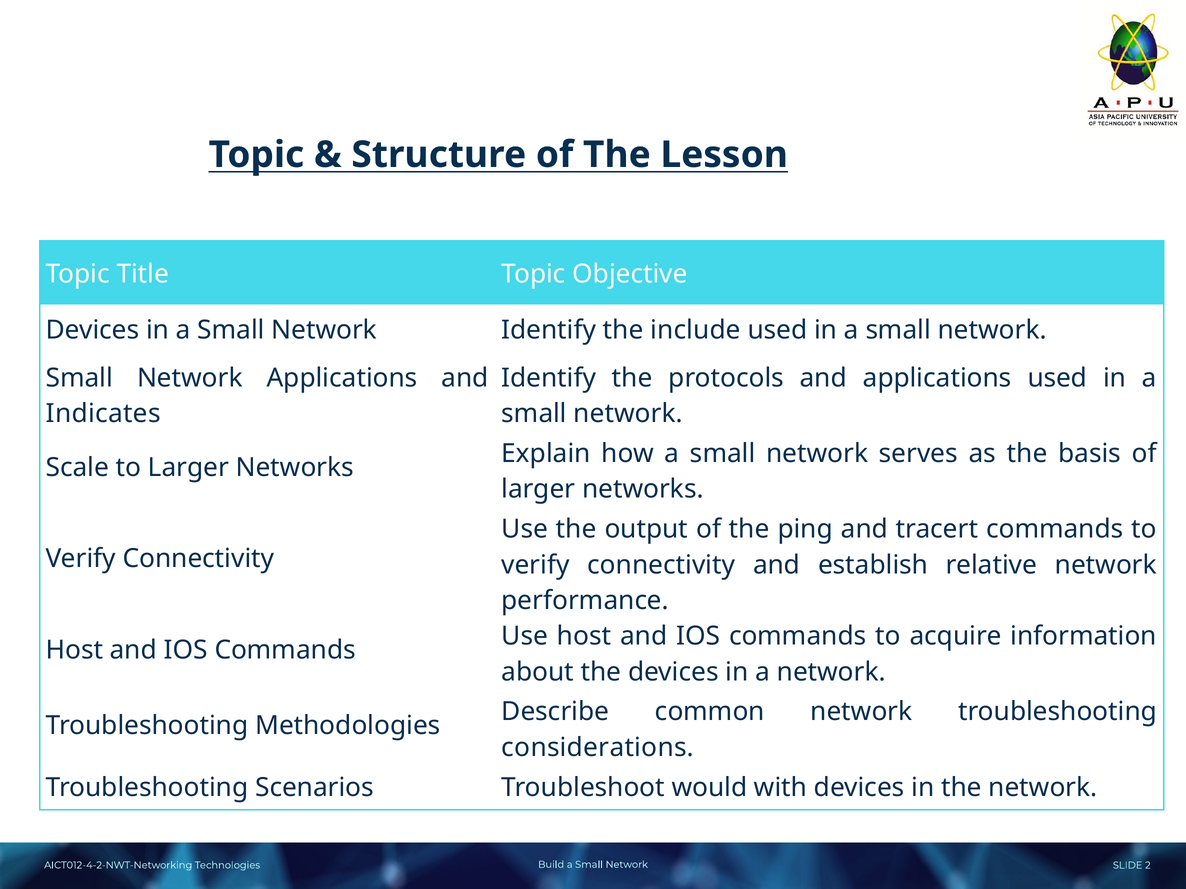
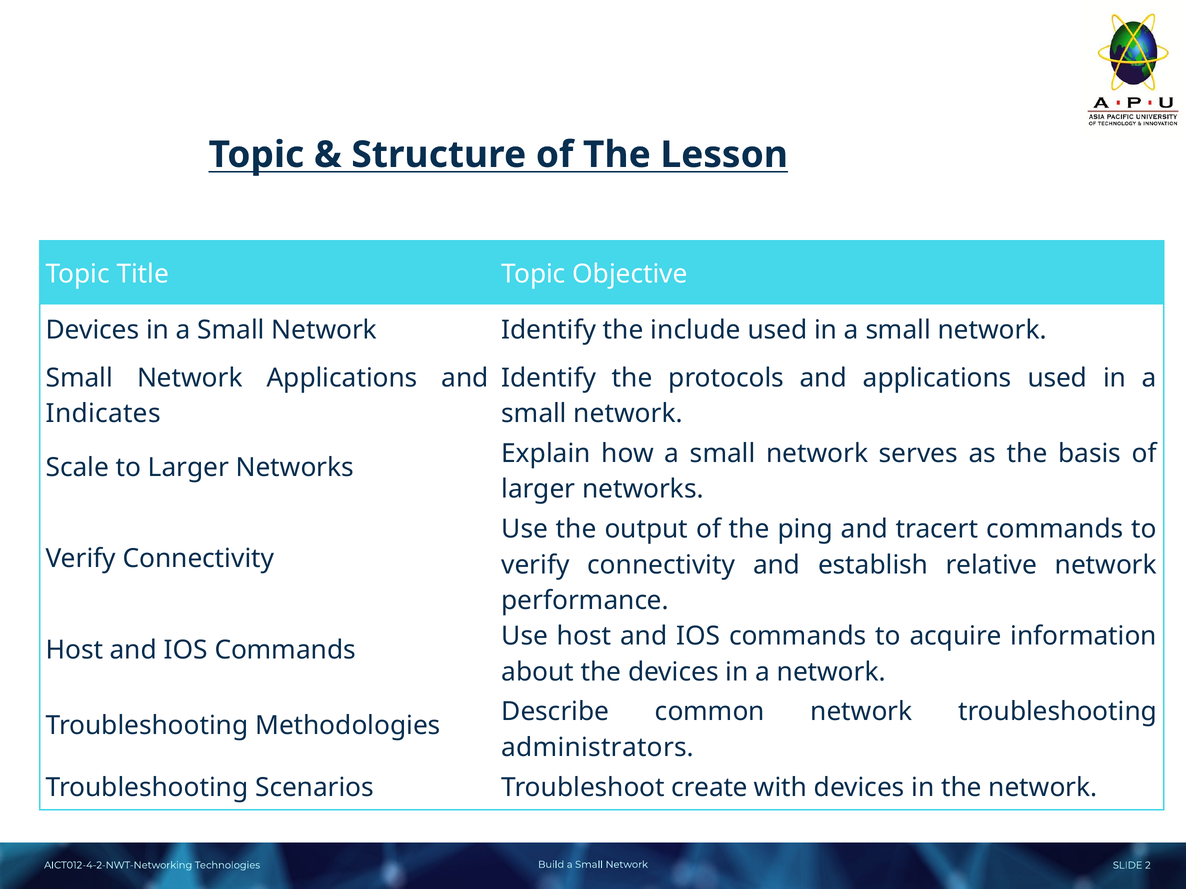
considerations: considerations -> administrators
would: would -> create
